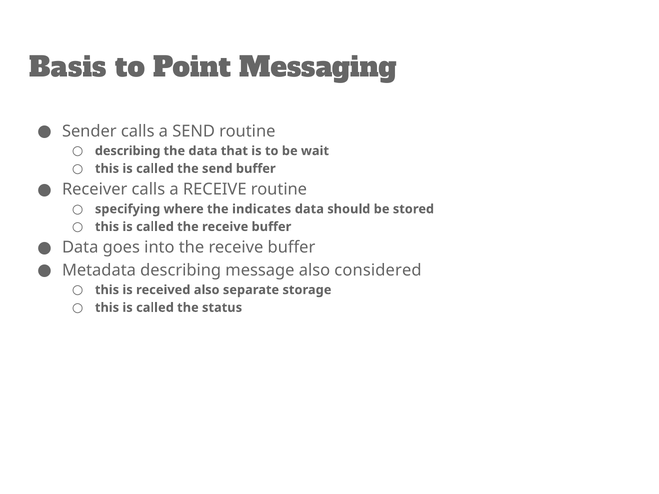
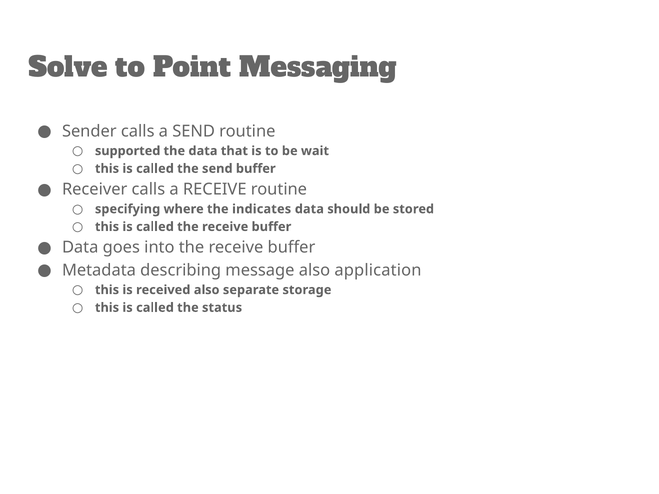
Basis: Basis -> Solve
describing at (128, 151): describing -> supported
considered: considered -> application
